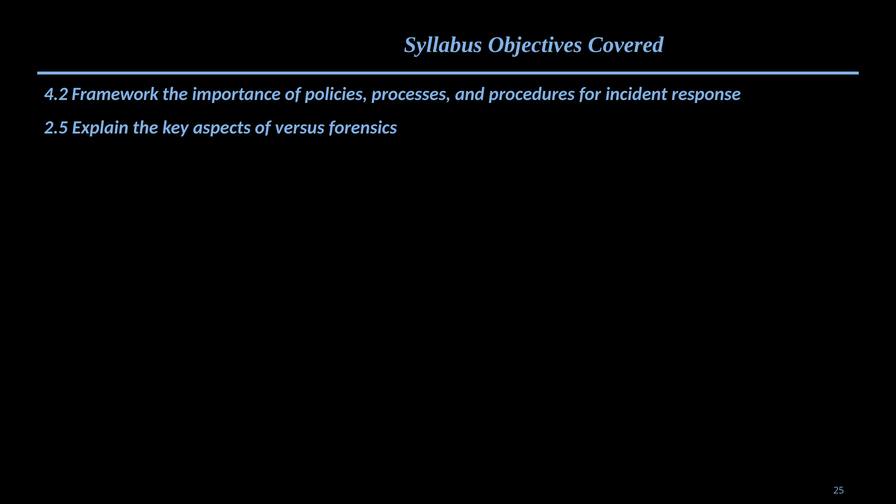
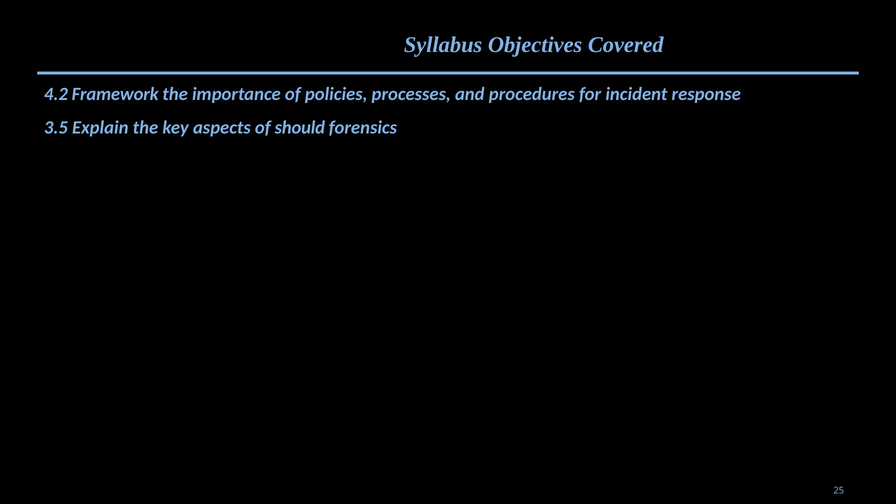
2.5: 2.5 -> 3.5
versus: versus -> should
